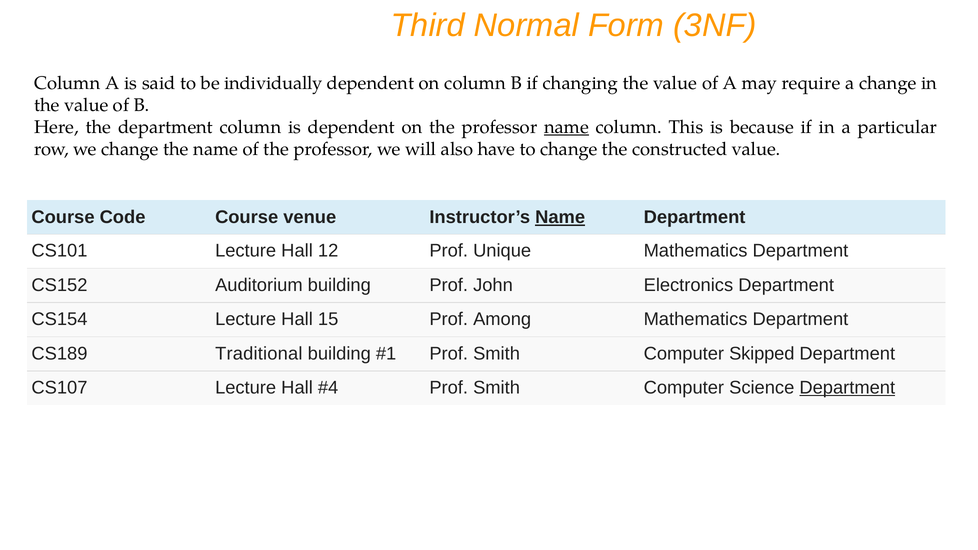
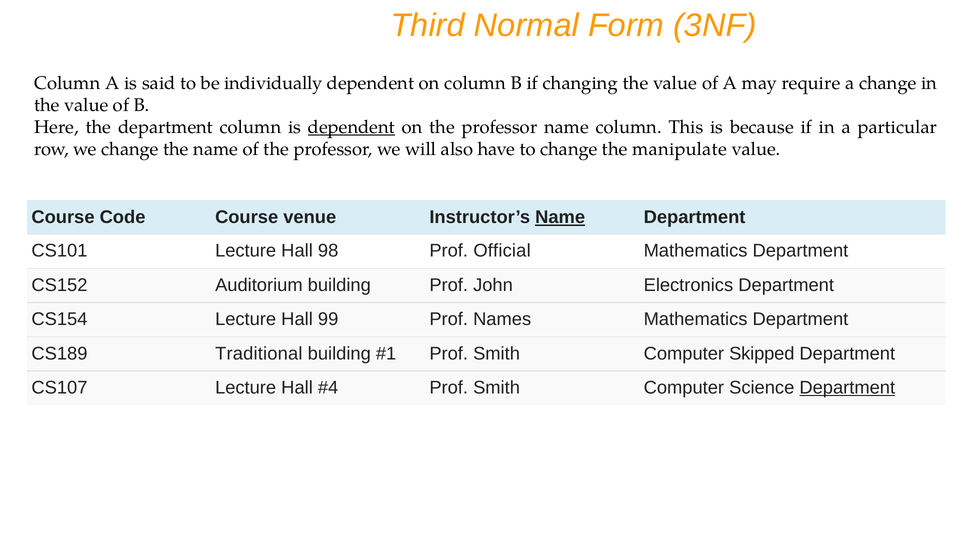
dependent at (351, 127) underline: none -> present
name at (566, 127) underline: present -> none
constructed: constructed -> manipulate
12: 12 -> 98
Unique: Unique -> Official
15: 15 -> 99
Among: Among -> Names
